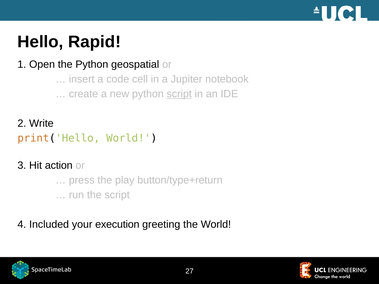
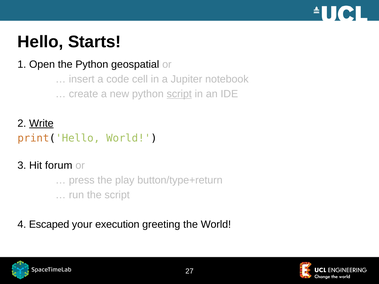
Rapid: Rapid -> Starts
Write underline: none -> present
action: action -> forum
Included: Included -> Escaped
